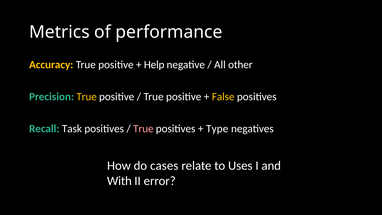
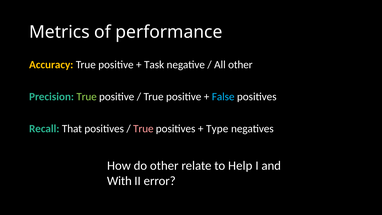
Help: Help -> Task
True at (87, 97) colour: yellow -> light green
False colour: yellow -> light blue
Task: Task -> That
do cases: cases -> other
Uses: Uses -> Help
